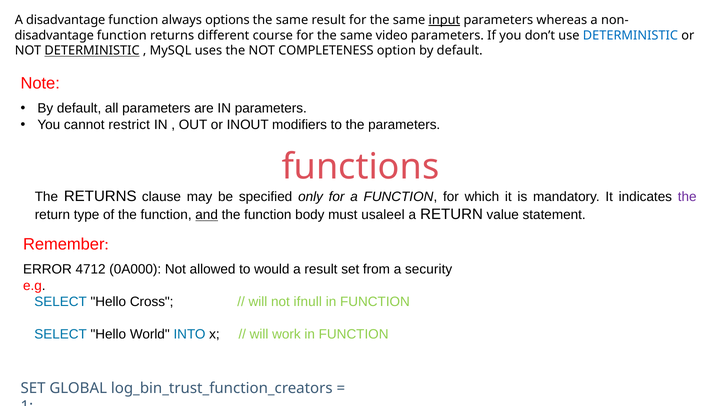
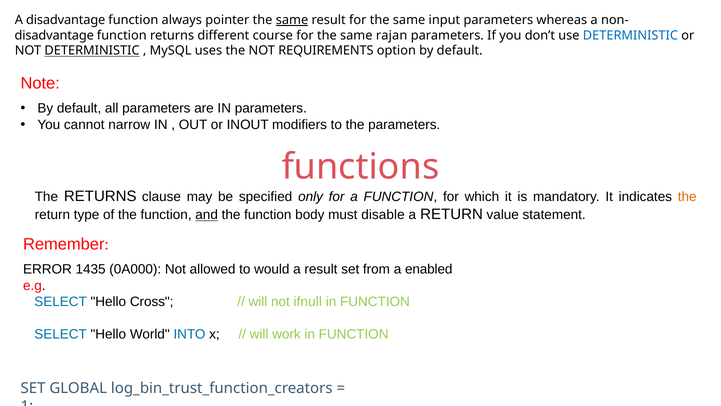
options: options -> pointer
same at (292, 20) underline: none -> present
input underline: present -> none
video: video -> rajan
COMPLETENESS: COMPLETENESS -> REQUIREMENTS
restrict: restrict -> narrow
the at (687, 197) colour: purple -> orange
usaleel: usaleel -> disable
4712: 4712 -> 1435
security: security -> enabled
